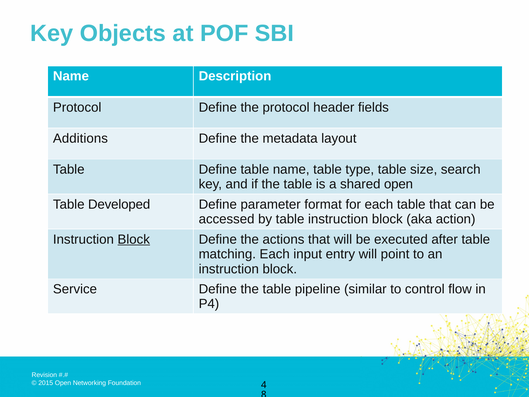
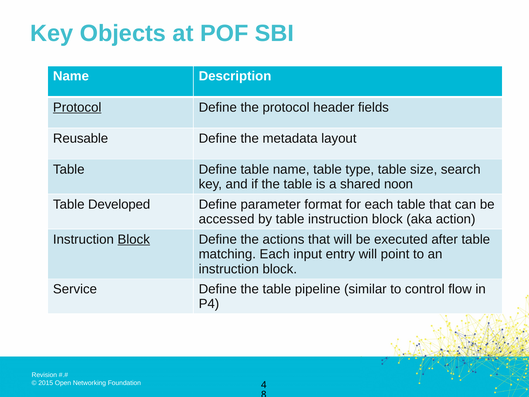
Protocol at (77, 107) underline: none -> present
Additions: Additions -> Reusable
shared open: open -> noon
